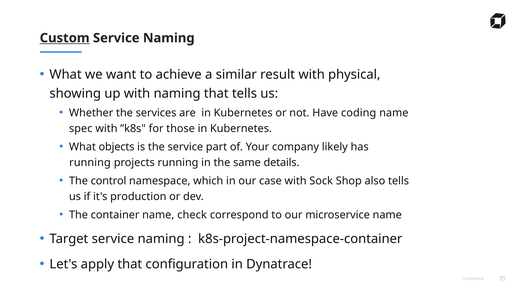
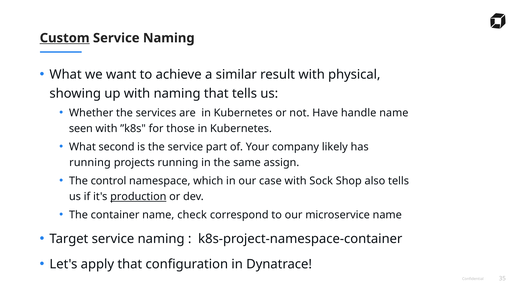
coding: coding -> handle
spec: spec -> seen
objects: objects -> second
details: details -> assign
production underline: none -> present
